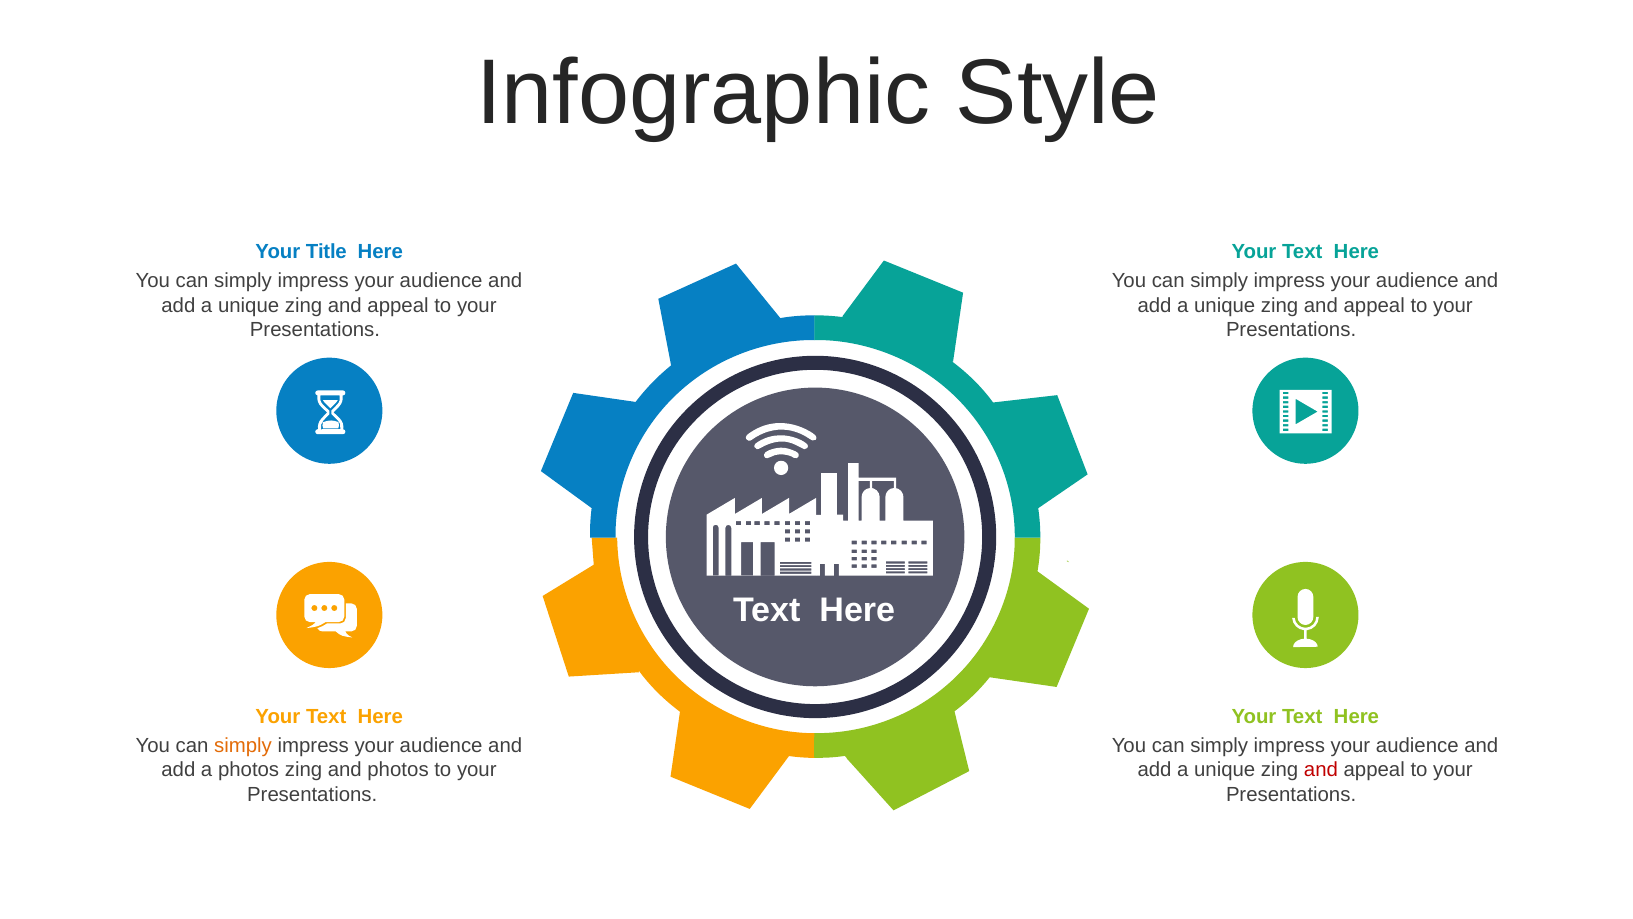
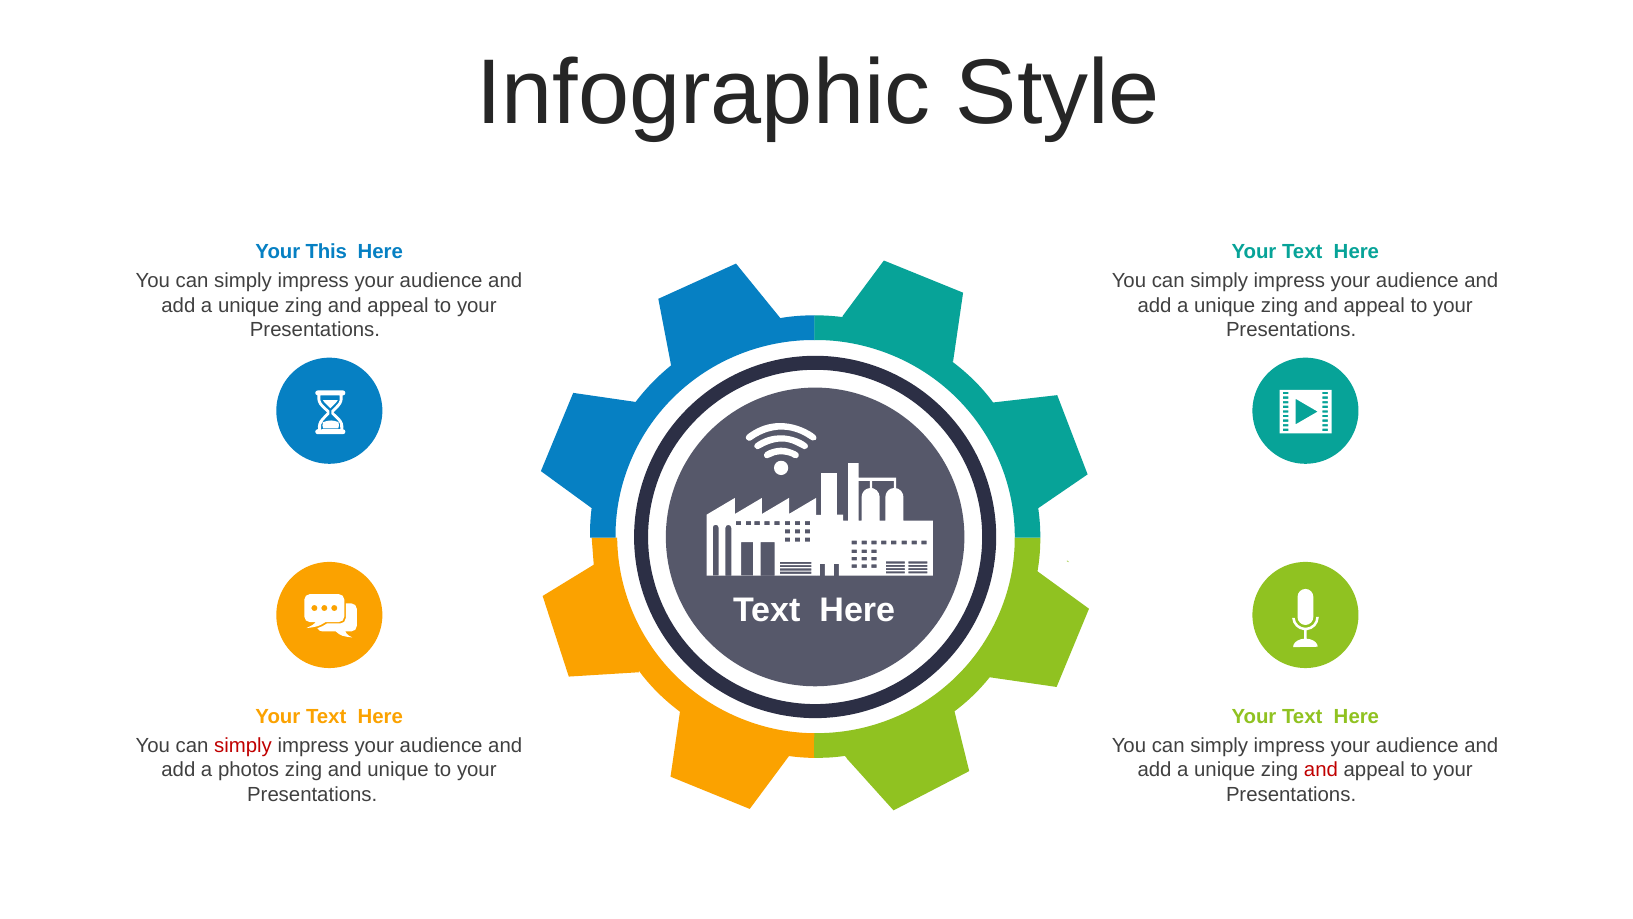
Title: Title -> This
simply at (243, 745) colour: orange -> red
and photos: photos -> unique
